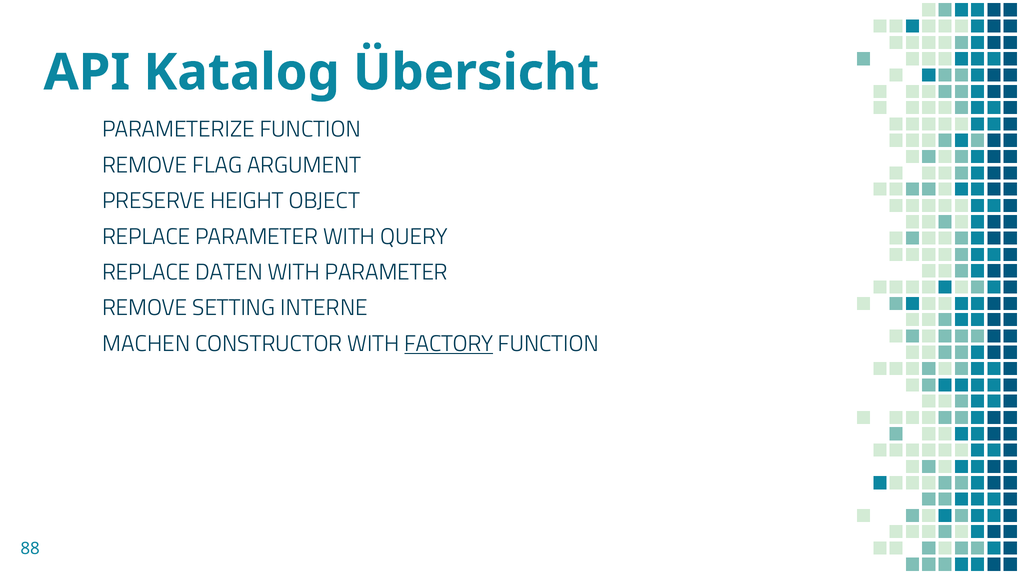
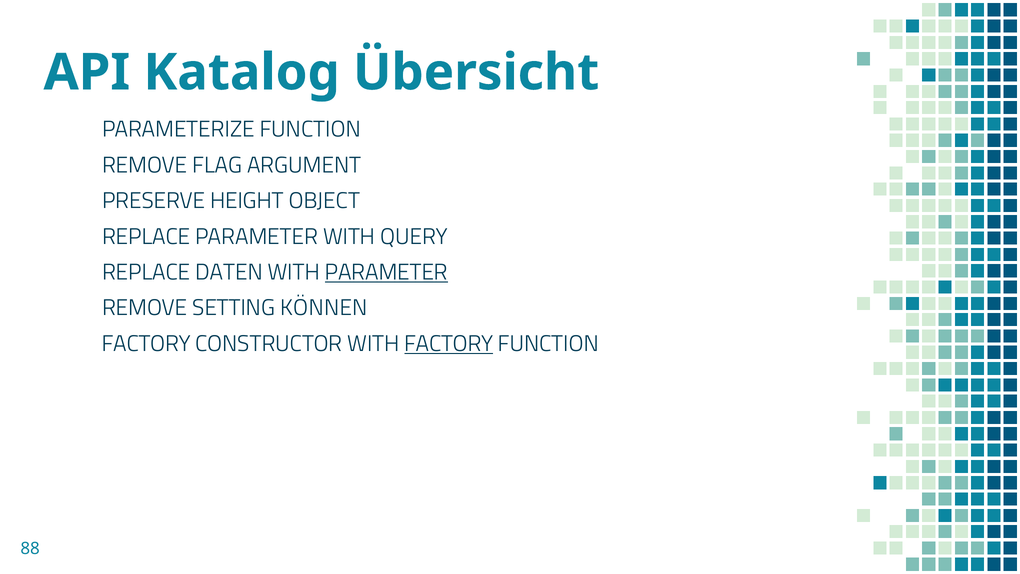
PARAMETER at (386, 272) underline: none -> present
INTERNE: INTERNE -> KÖNNEN
MACHEN at (146, 344): MACHEN -> FACTORY
